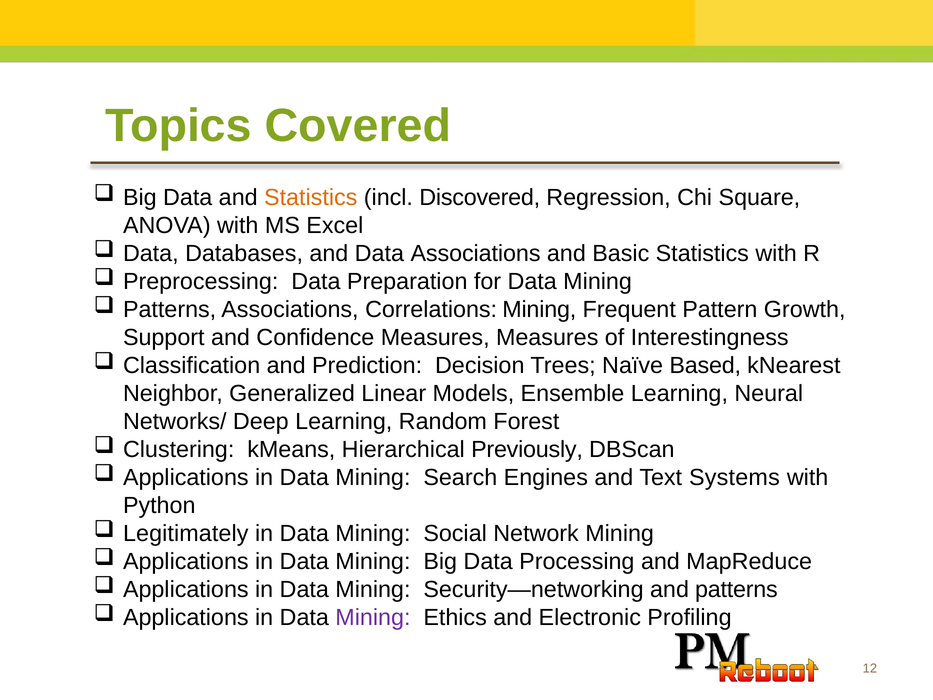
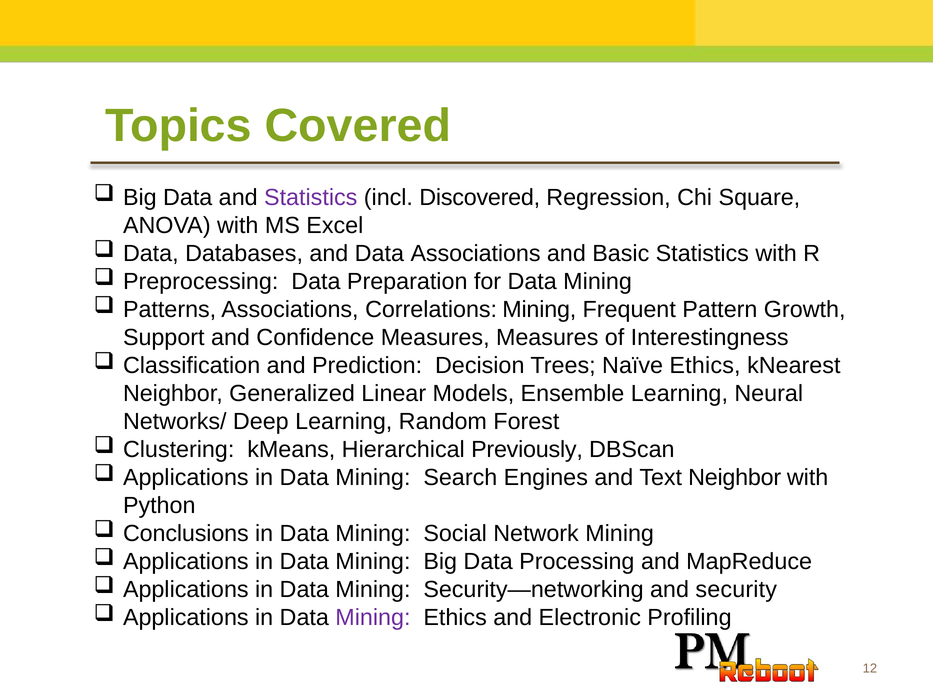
Statistics at (311, 197) colour: orange -> purple
Naïve Based: Based -> Ethics
Text Systems: Systems -> Neighbor
Legitimately: Legitimately -> Conclusions
and patterns: patterns -> security
